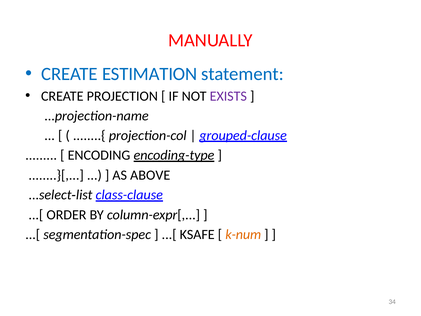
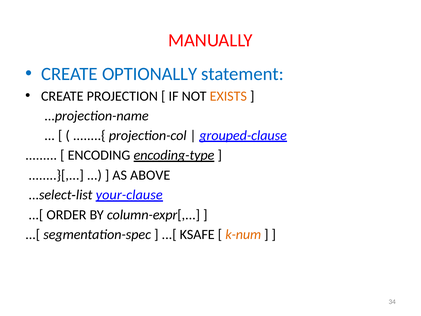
ESTIMATION: ESTIMATION -> OPTIONALLY
EXISTS colour: purple -> orange
class-clause: class-clause -> your-clause
